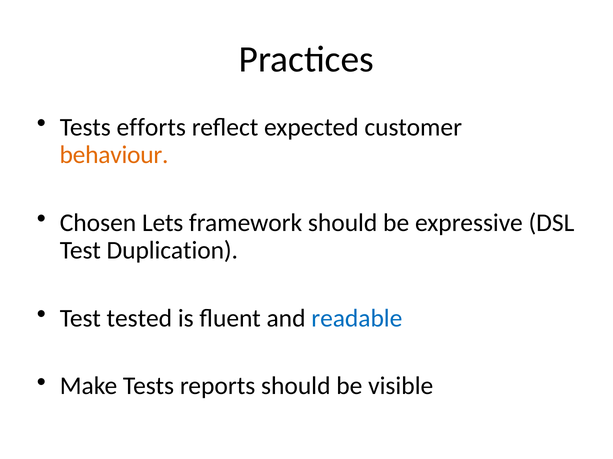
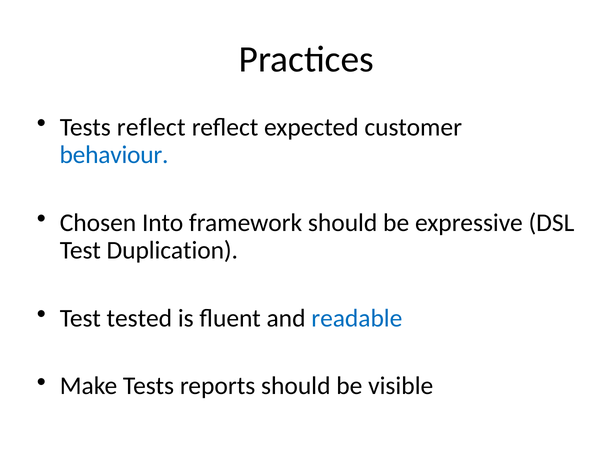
Tests efforts: efforts -> reflect
behaviour colour: orange -> blue
Lets: Lets -> Into
